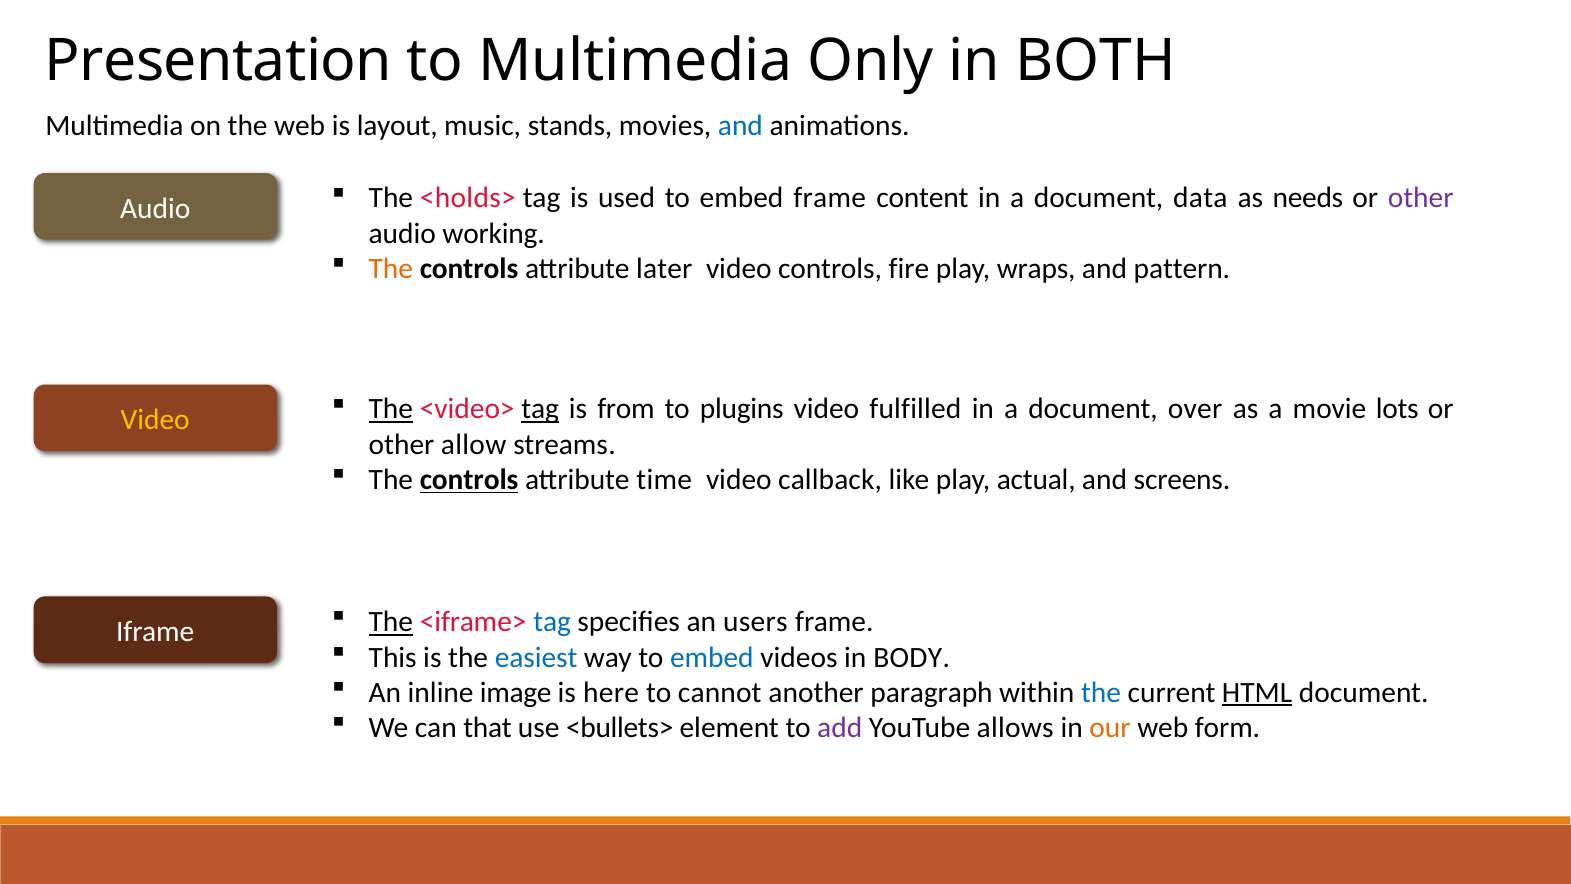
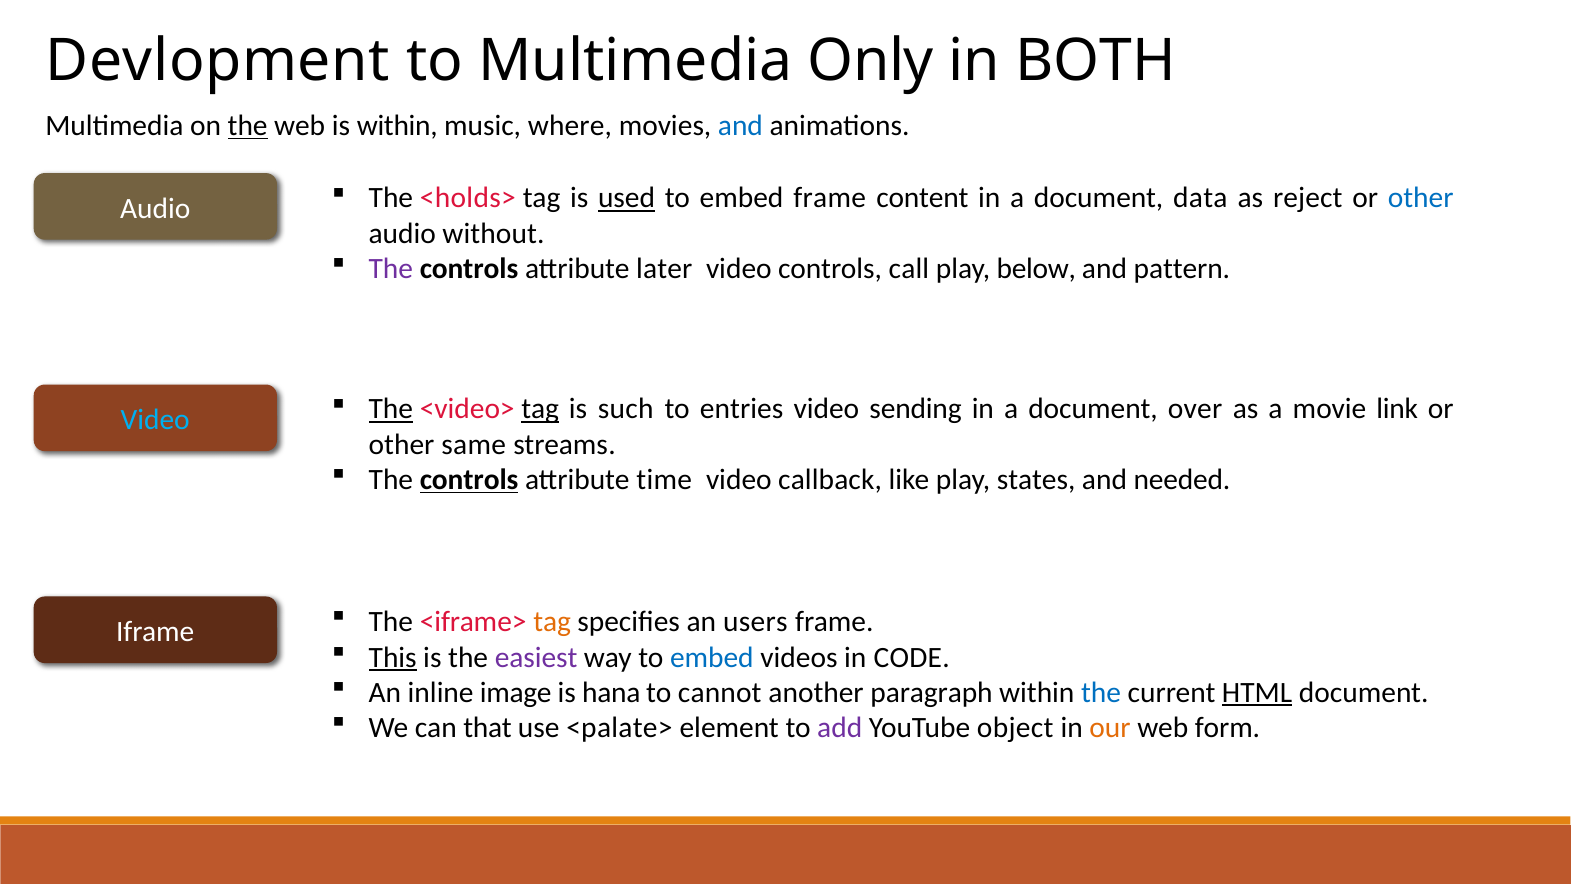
Presentation: Presentation -> Devlopment
the at (248, 126) underline: none -> present
is layout: layout -> within
stands: stands -> where
used underline: none -> present
needs: needs -> reject
other at (1421, 198) colour: purple -> blue
working: working -> without
The at (391, 269) colour: orange -> purple
fire: fire -> call
wraps: wraps -> below
from: from -> such
plugins: plugins -> entries
fulfilled: fulfilled -> sending
lots: lots -> link
Video at (155, 420) colour: yellow -> light blue
allow: allow -> same
actual: actual -> states
screens: screens -> needed
The at (391, 622) underline: present -> none
tag at (552, 622) colour: blue -> orange
This underline: none -> present
easiest colour: blue -> purple
BODY: BODY -> CODE
here: here -> hana
<bullets>: <bullets> -> <palate>
allows: allows -> object
